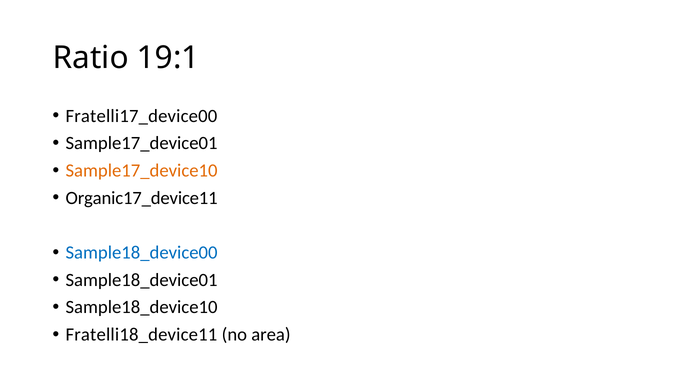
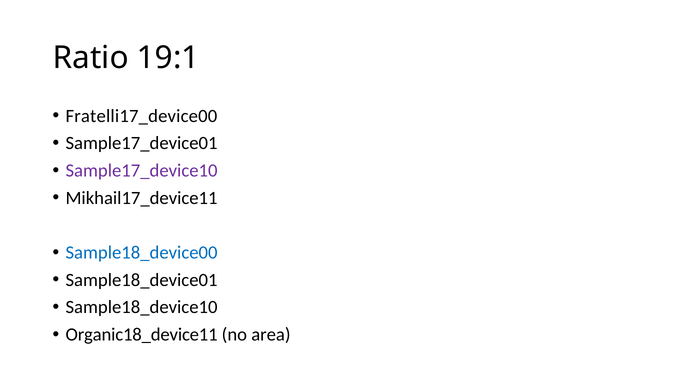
Sample17_device10 colour: orange -> purple
Organic17_device11: Organic17_device11 -> Mikhail17_device11
Fratelli18_device11: Fratelli18_device11 -> Organic18_device11
